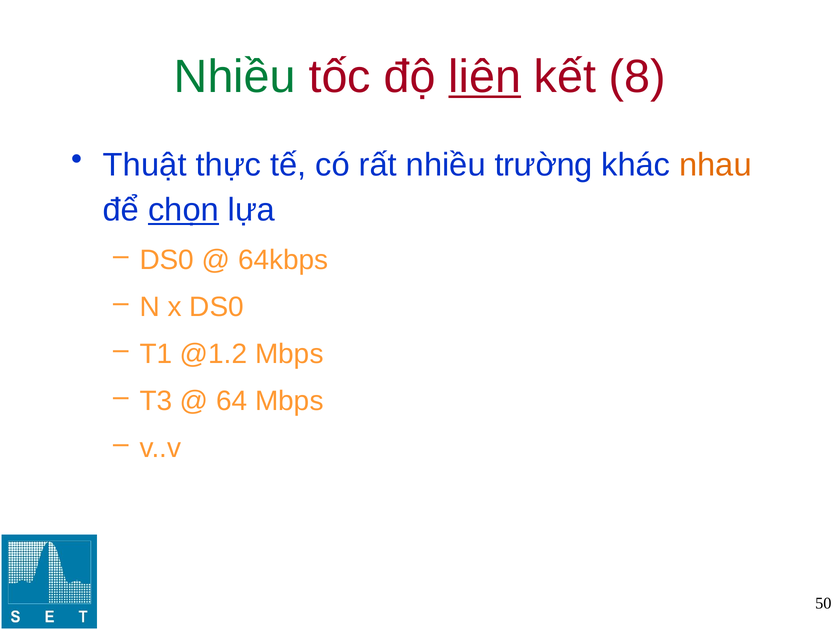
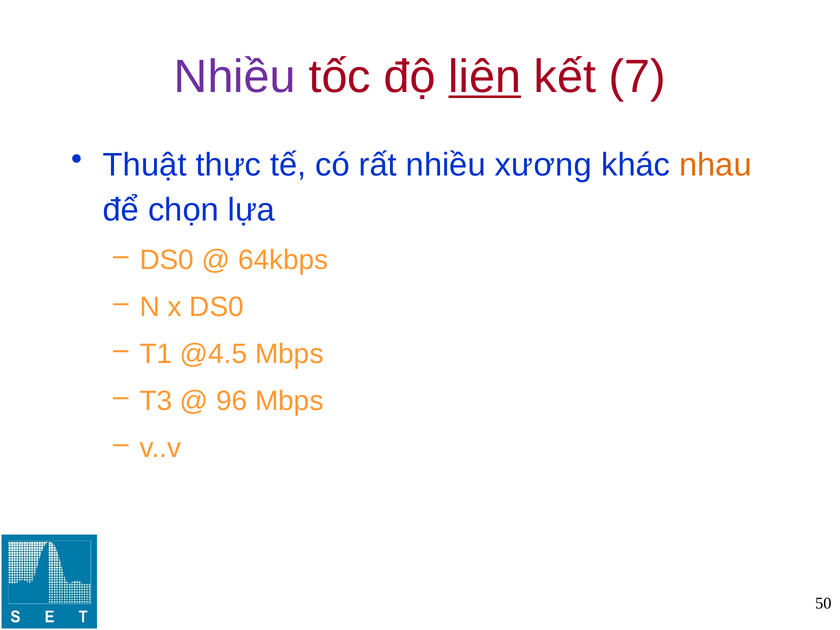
Nhiều at (235, 77) colour: green -> purple
8: 8 -> 7
trường: trường -> xương
chọn underline: present -> none
@1.2: @1.2 -> @4.5
64: 64 -> 96
